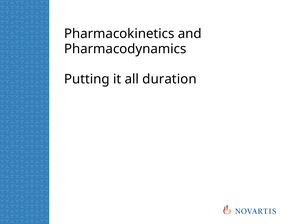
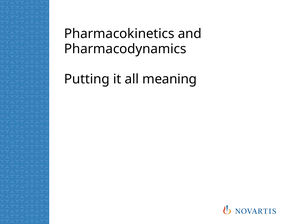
duration: duration -> meaning
